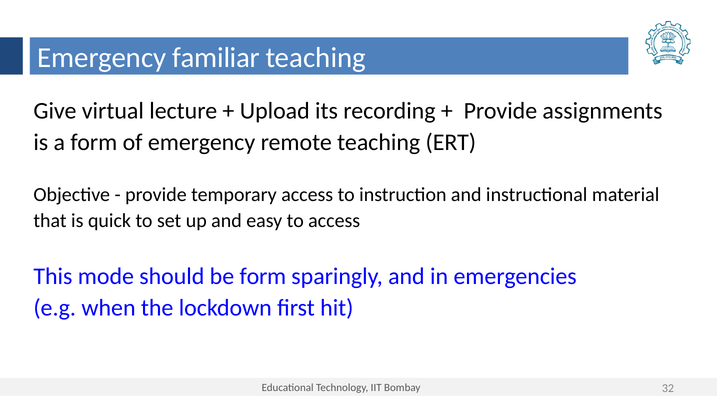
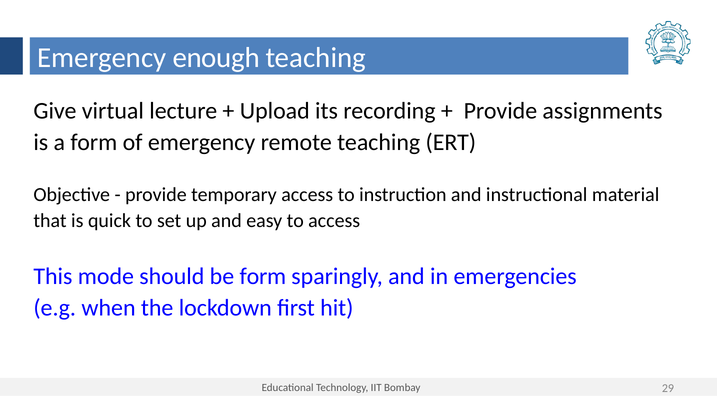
familiar: familiar -> enough
32: 32 -> 29
